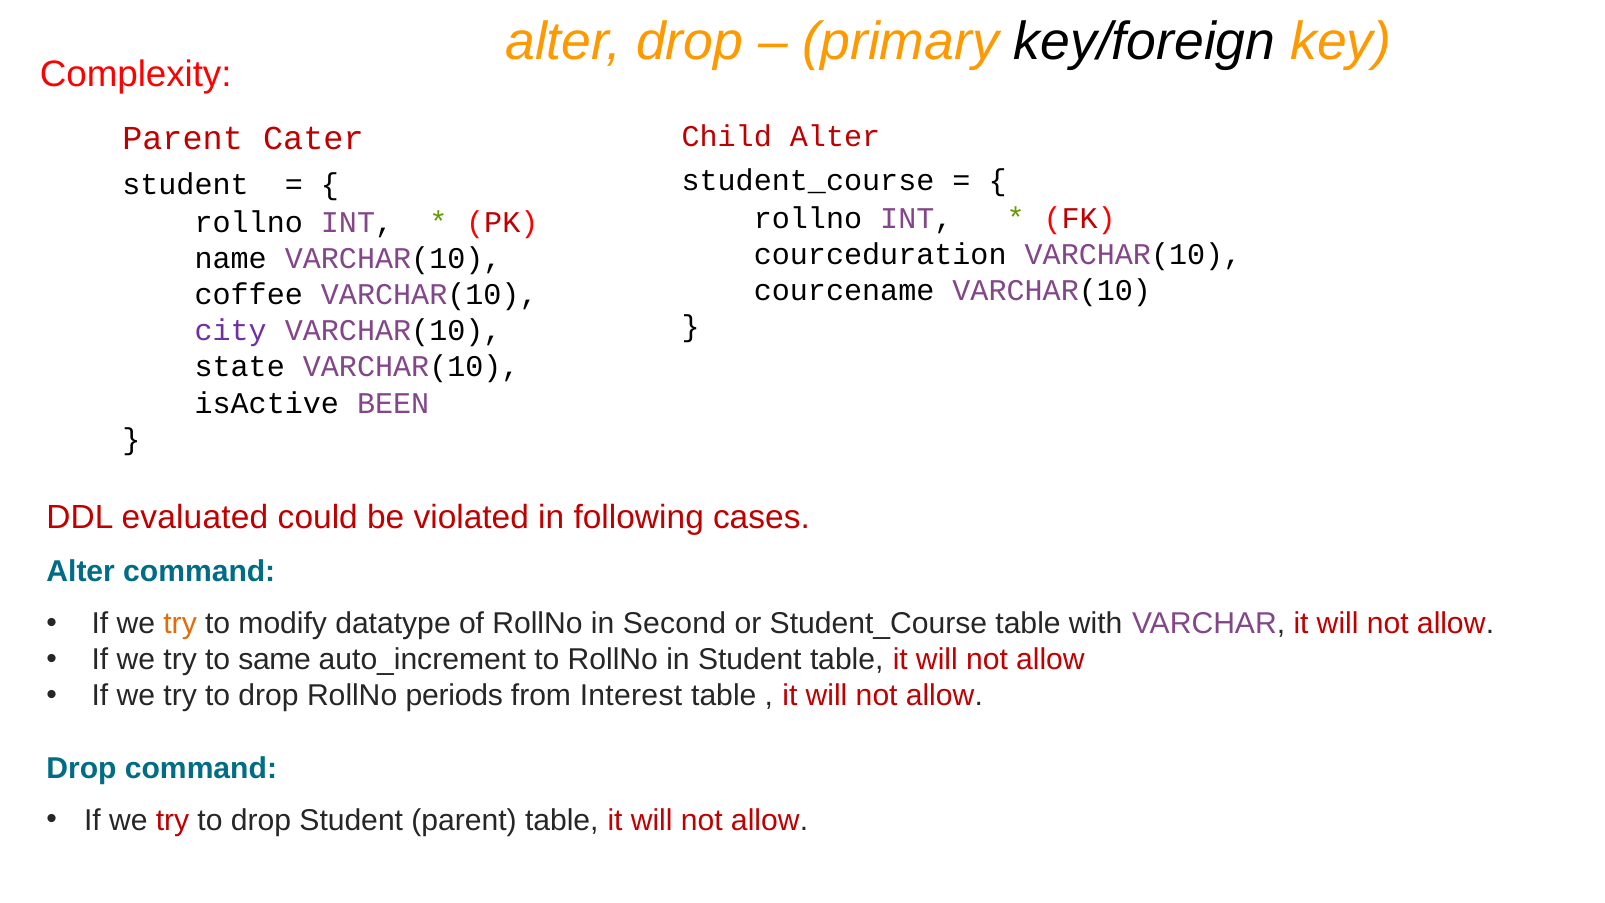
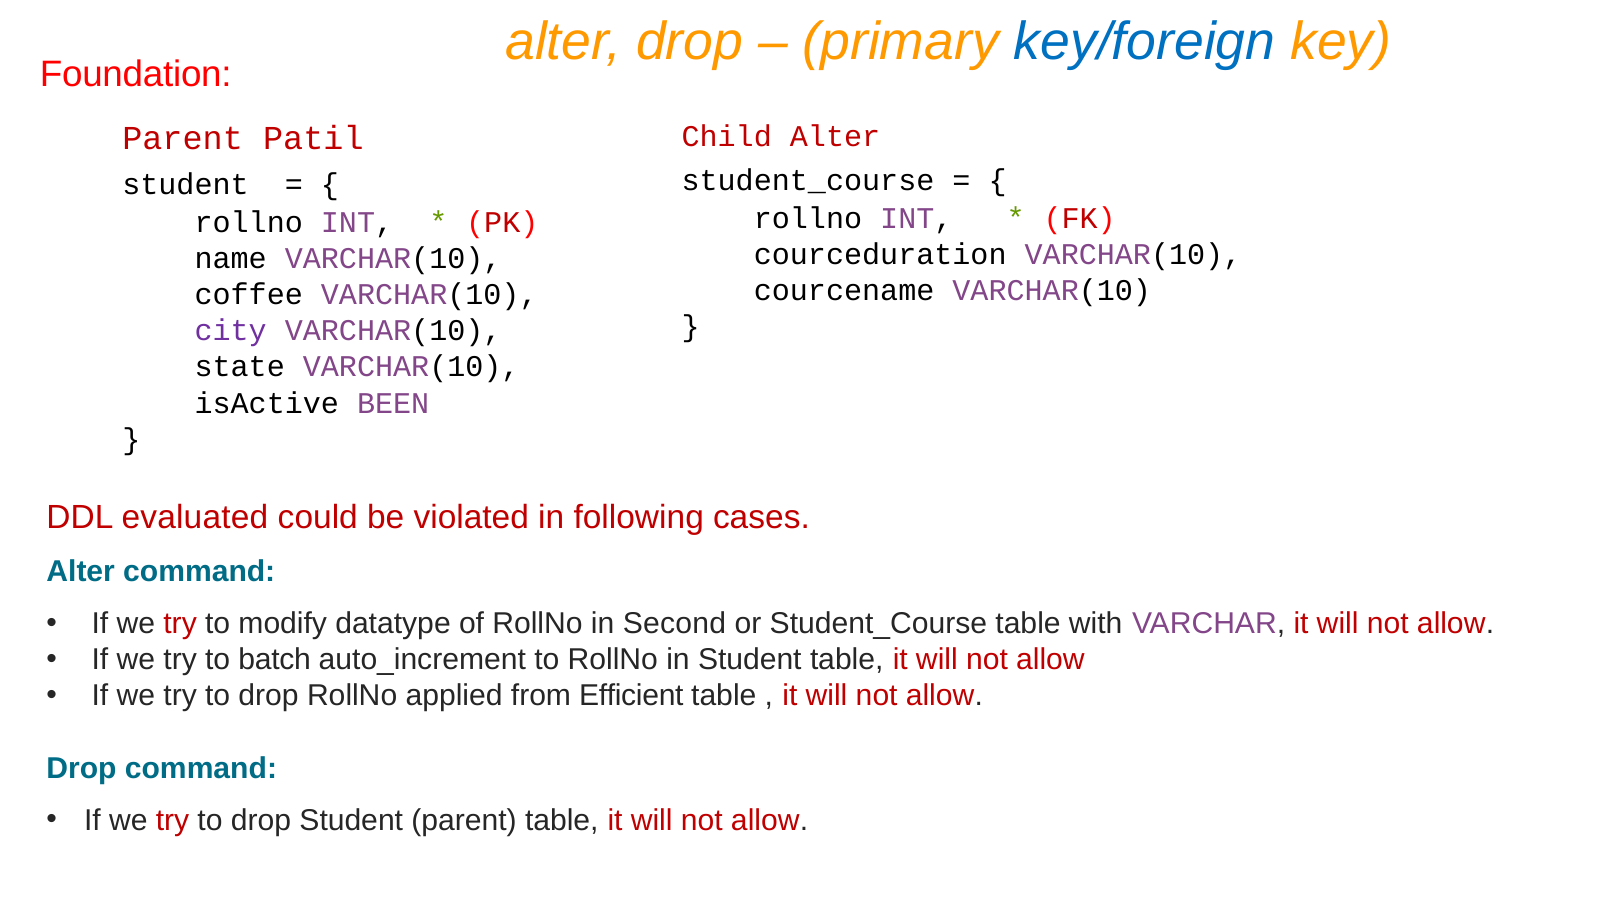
key/foreign colour: black -> blue
Complexity: Complexity -> Foundation
Cater: Cater -> Patil
try at (180, 624) colour: orange -> red
same: same -> batch
periods: periods -> applied
Interest: Interest -> Efficient
